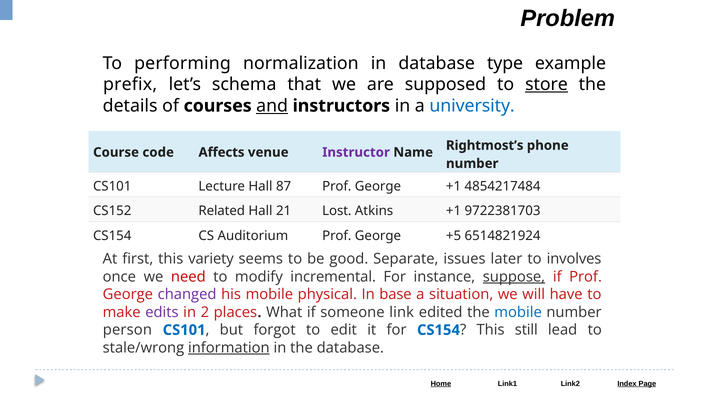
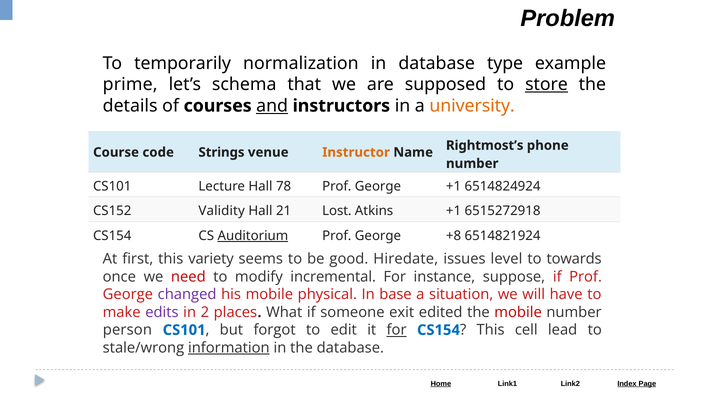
performing: performing -> temporarily
prefix: prefix -> prime
university colour: blue -> orange
Affects: Affects -> Strings
Instructor colour: purple -> orange
87: 87 -> 78
4854217484: 4854217484 -> 6514824924
Related: Related -> Validity
9722381703: 9722381703 -> 6515272918
Auditorium underline: none -> present
+5: +5 -> +8
Separate: Separate -> Hiredate
later: later -> level
involves: involves -> towards
suppose underline: present -> none
link: link -> exit
mobile at (518, 312) colour: blue -> red
for at (397, 330) underline: none -> present
still: still -> cell
